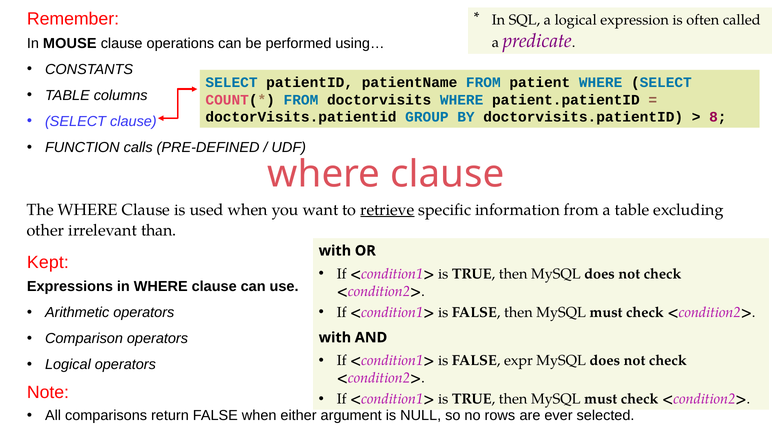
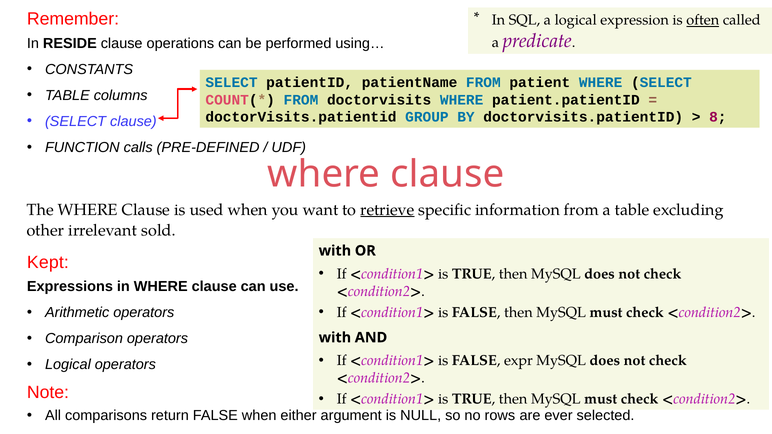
often underline: none -> present
MOUSE: MOUSE -> RESIDE
than: than -> sold
